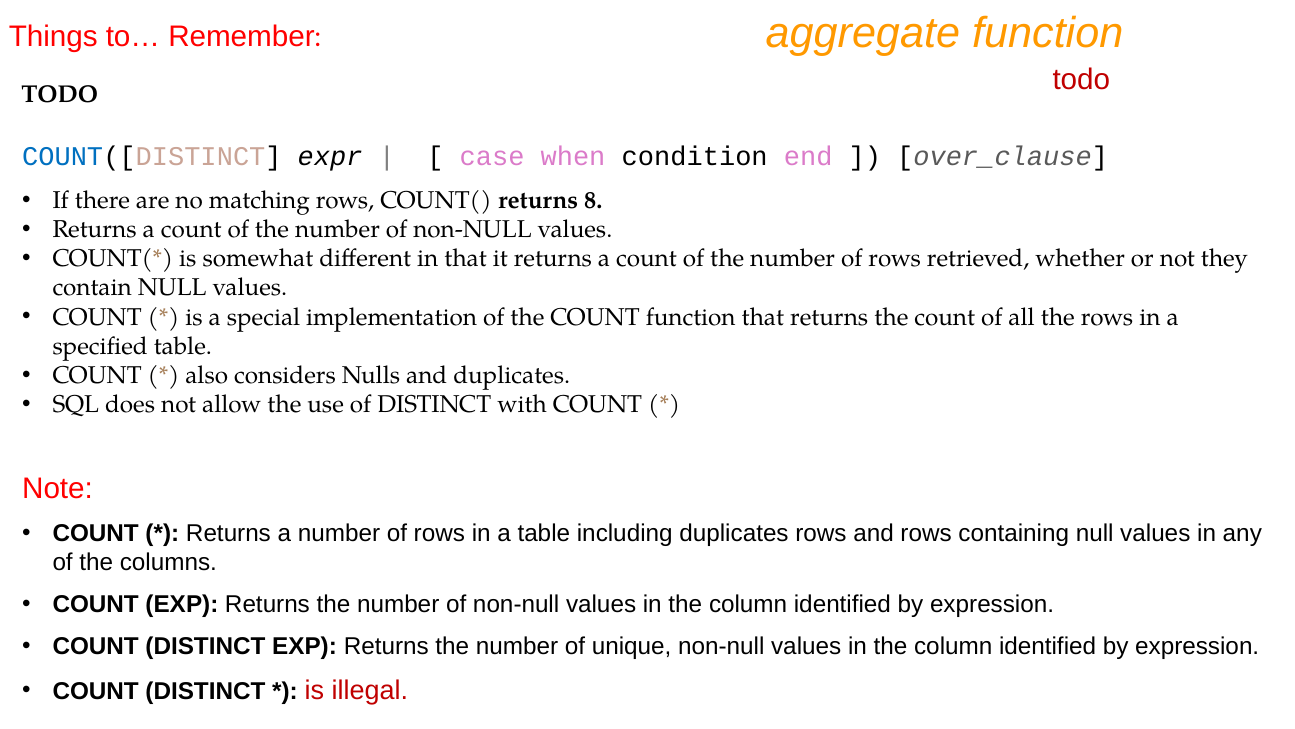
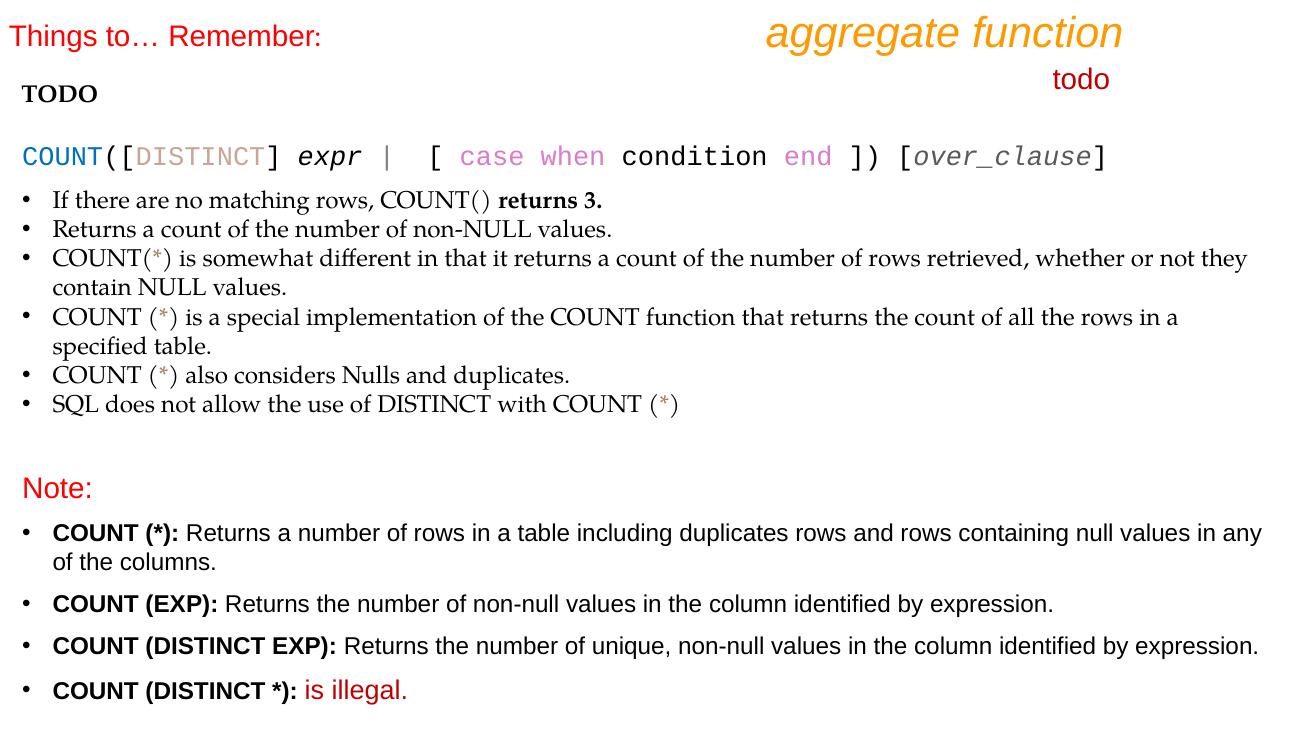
8: 8 -> 3
